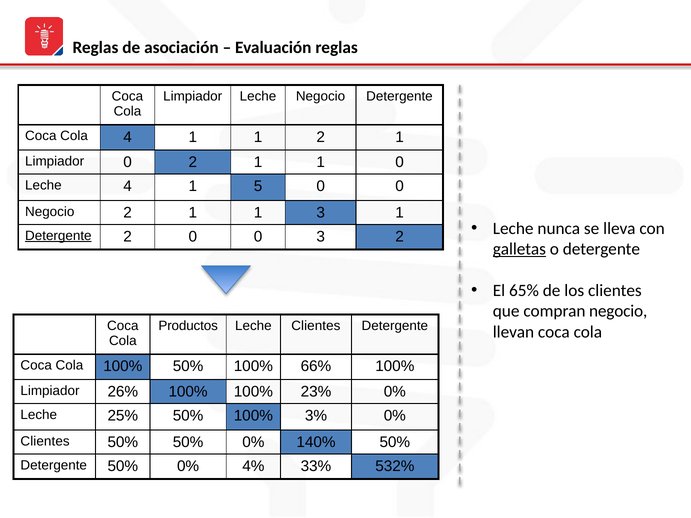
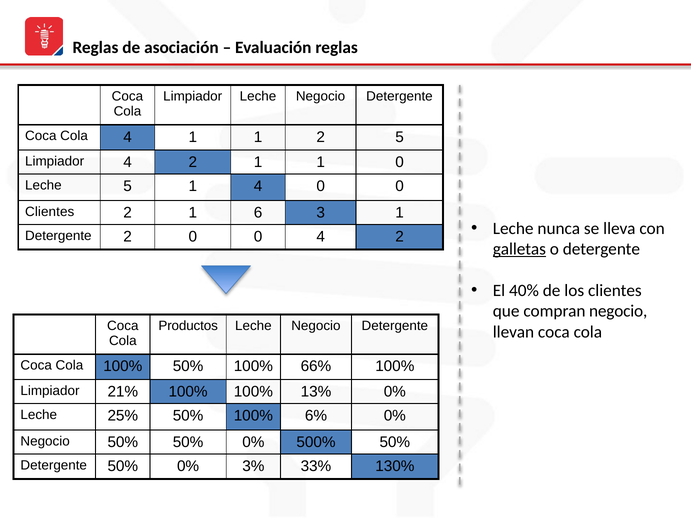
1 2 1: 1 -> 5
Limpiador 0: 0 -> 4
Leche 4: 4 -> 5
1 5: 5 -> 4
Negocio at (50, 212): Negocio -> Clientes
1 at (258, 213): 1 -> 6
Detergente at (58, 236) underline: present -> none
0 3: 3 -> 4
65%: 65% -> 40%
Clientes at (316, 326): Clientes -> Negocio
26%: 26% -> 21%
23%: 23% -> 13%
3%: 3% -> 6%
Clientes at (45, 441): Clientes -> Negocio
140%: 140% -> 500%
4%: 4% -> 3%
532%: 532% -> 130%
